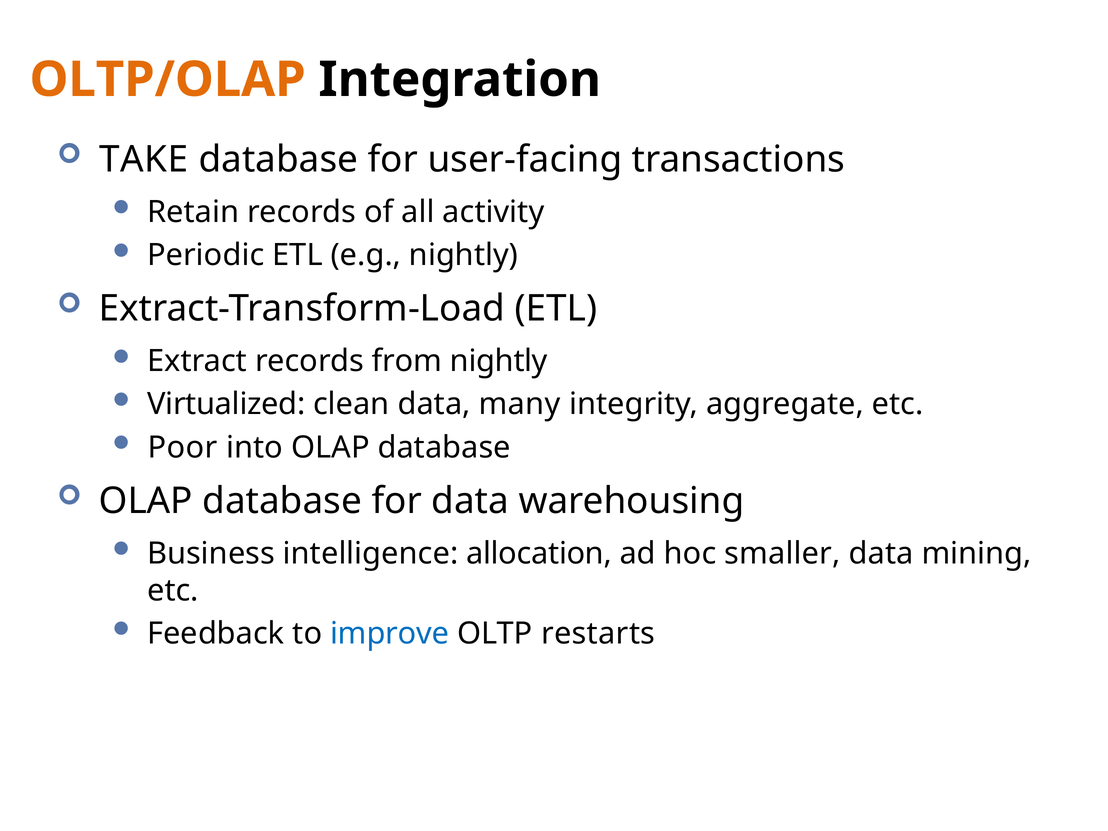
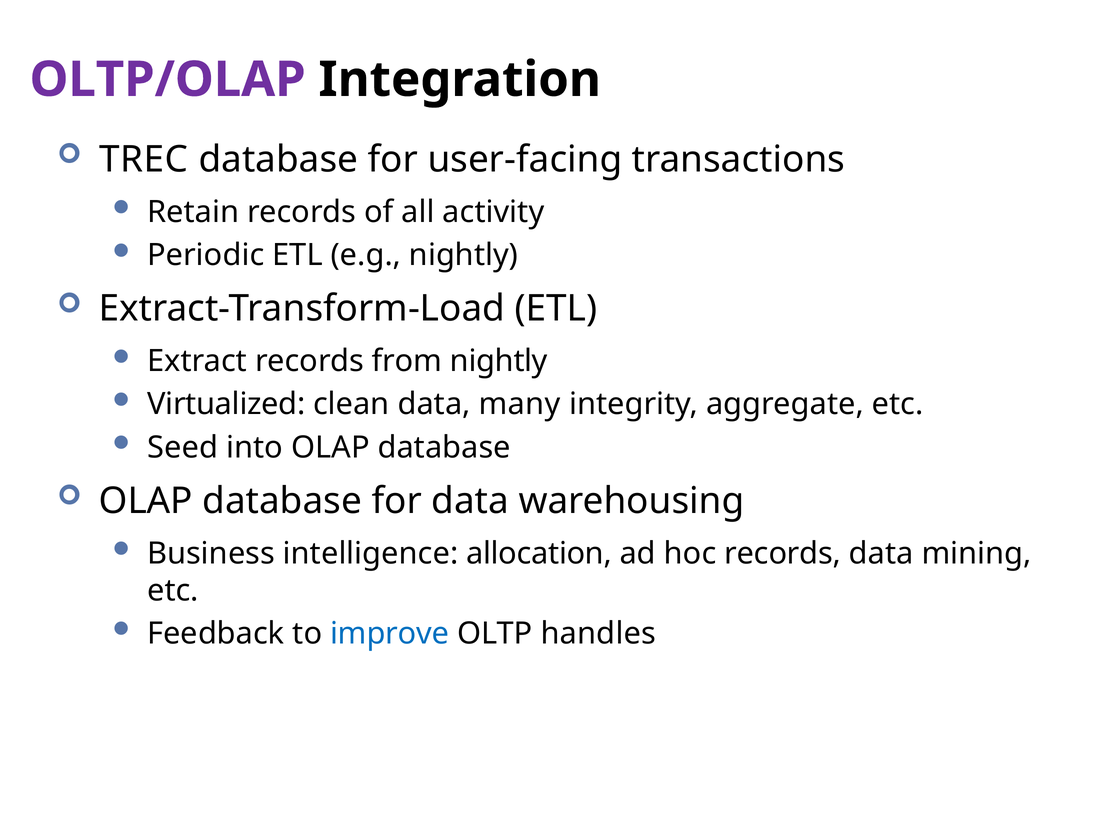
OLTP/OLAP colour: orange -> purple
TAKE: TAKE -> TREC
Poor: Poor -> Seed
hoc smaller: smaller -> records
restarts: restarts -> handles
